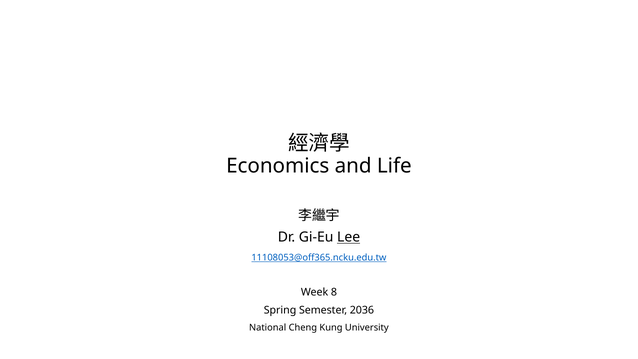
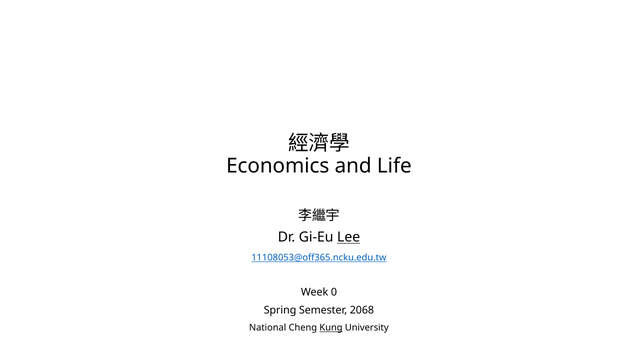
8: 8 -> 0
2036: 2036 -> 2068
Kung underline: none -> present
